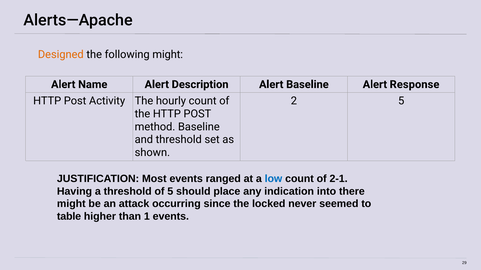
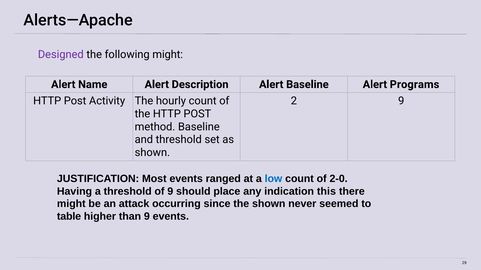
Designed colour: orange -> purple
Response: Response -> Programs
2 5: 5 -> 9
2-1: 2-1 -> 2-0
of 5: 5 -> 9
into: into -> this
the locked: locked -> shown
than 1: 1 -> 9
